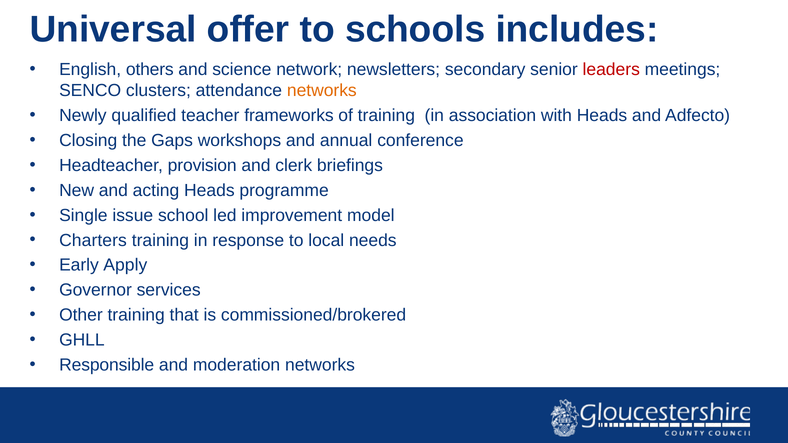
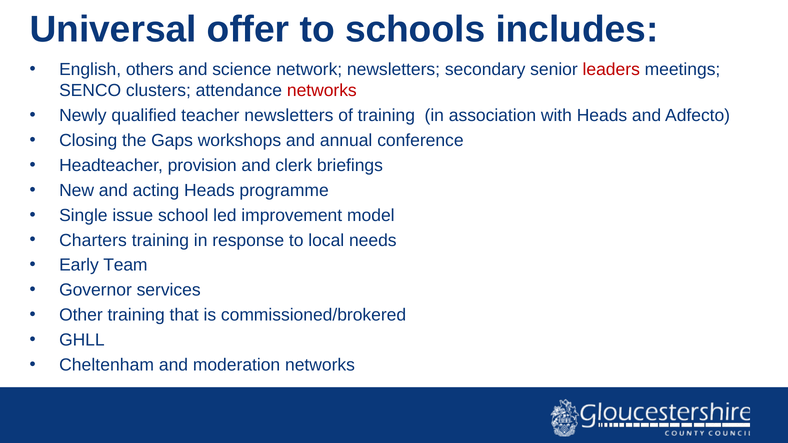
networks at (322, 91) colour: orange -> red
teacher frameworks: frameworks -> newsletters
Apply: Apply -> Team
Responsible: Responsible -> Cheltenham
